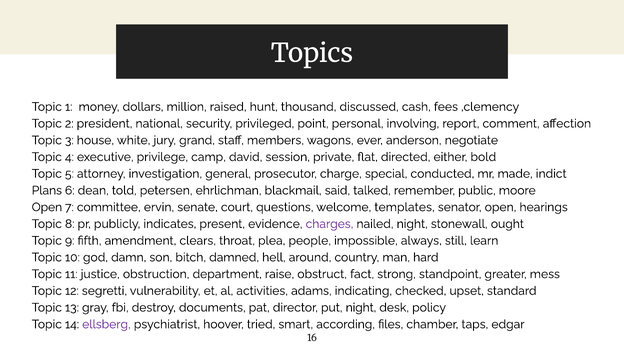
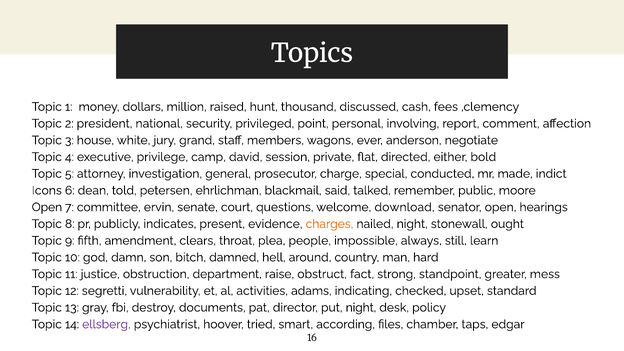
Plans: Plans -> Icons
templates: templates -> download
charges colour: purple -> orange
